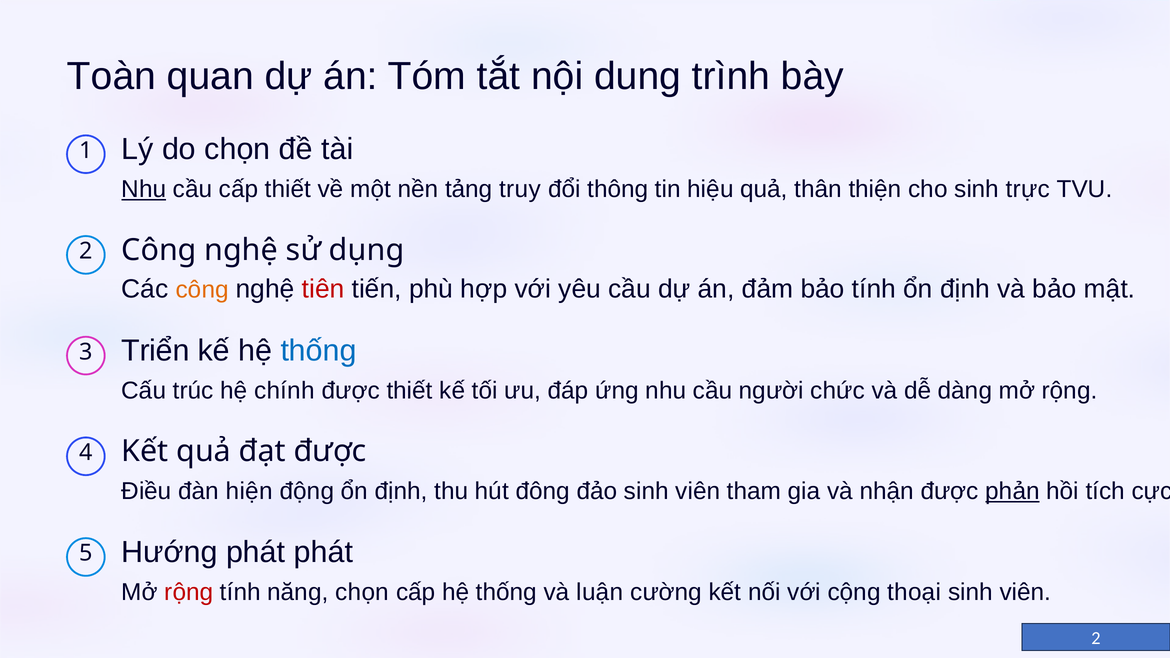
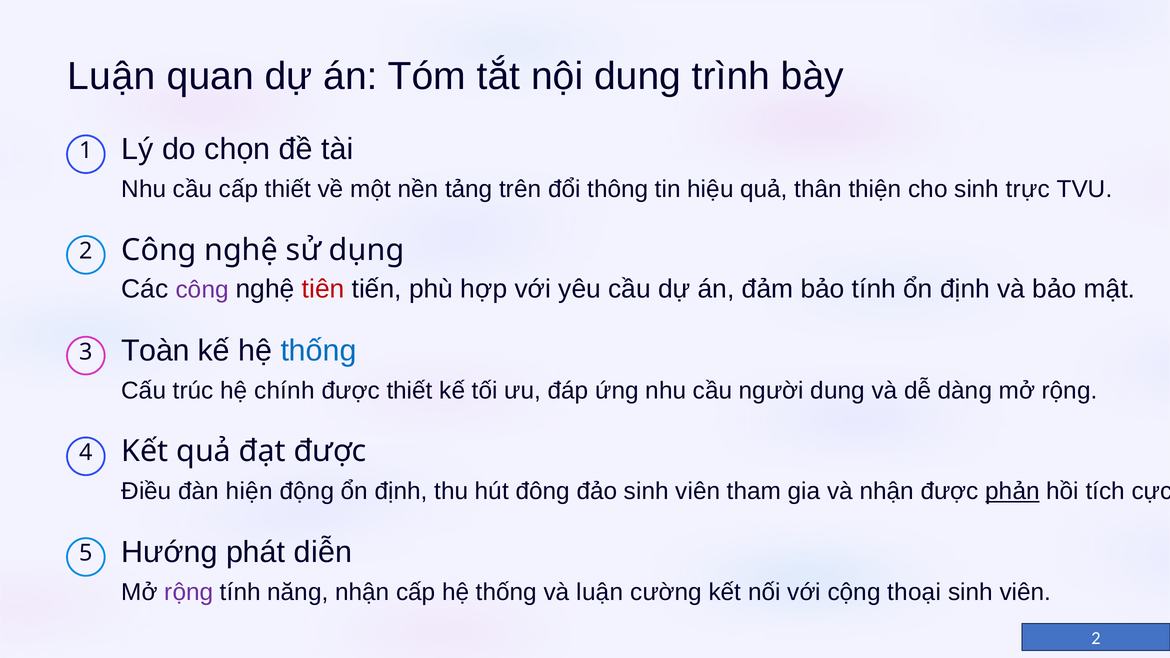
Toàn at (112, 76): Toàn -> Luận
Nhu at (144, 189) underline: present -> none
truy: truy -> trên
công at (202, 290) colour: orange -> purple
Triển: Triển -> Toàn
người chức: chức -> dung
phát phát: phát -> diễn
rộng at (189, 592) colour: red -> purple
năng chọn: chọn -> nhận
